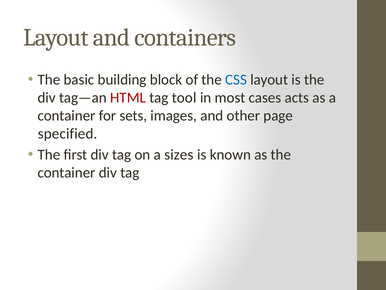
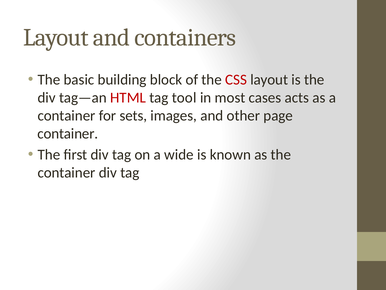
CSS colour: blue -> red
specified at (68, 133): specified -> container
sizes: sizes -> wide
